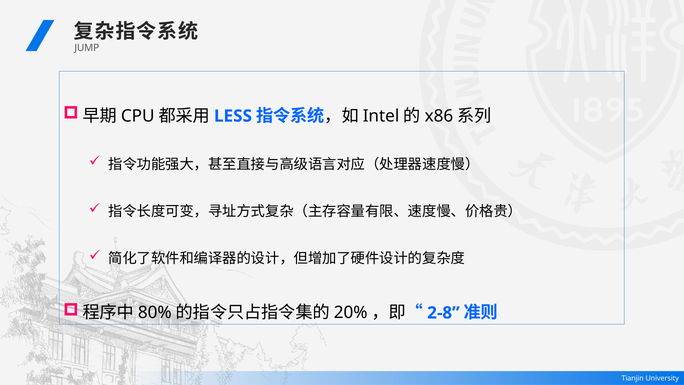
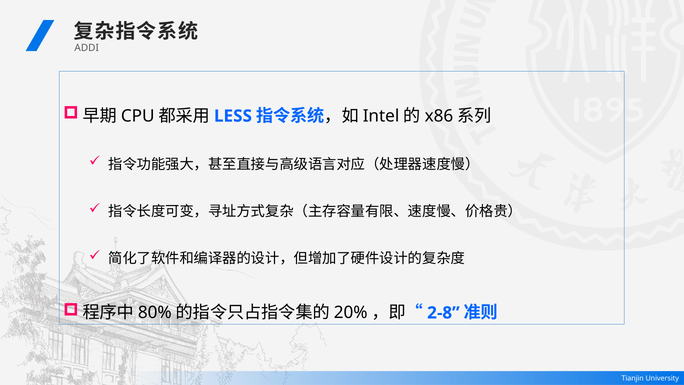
JUMP: JUMP -> ADDI
